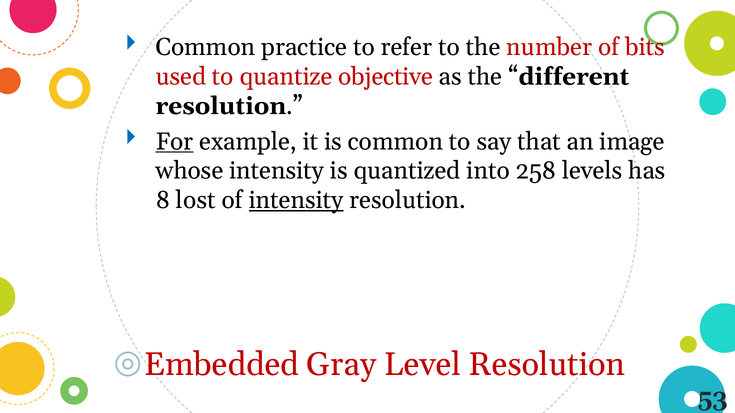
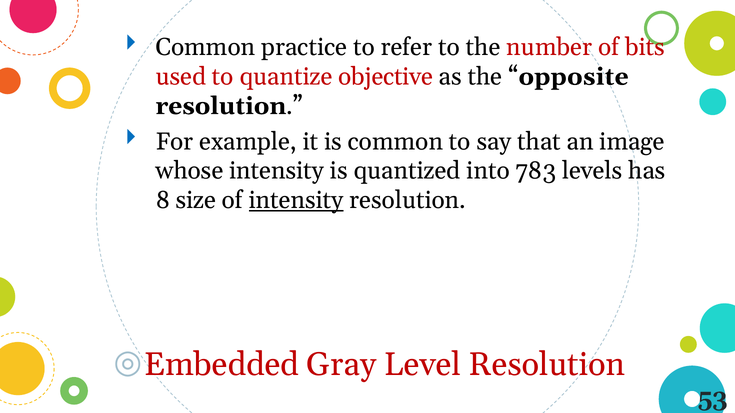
different: different -> opposite
For underline: present -> none
258: 258 -> 783
lost: lost -> size
